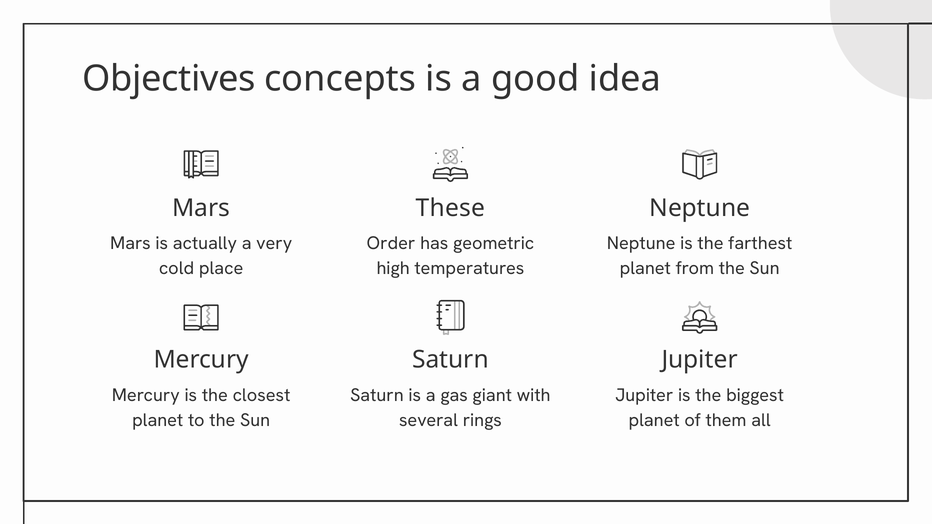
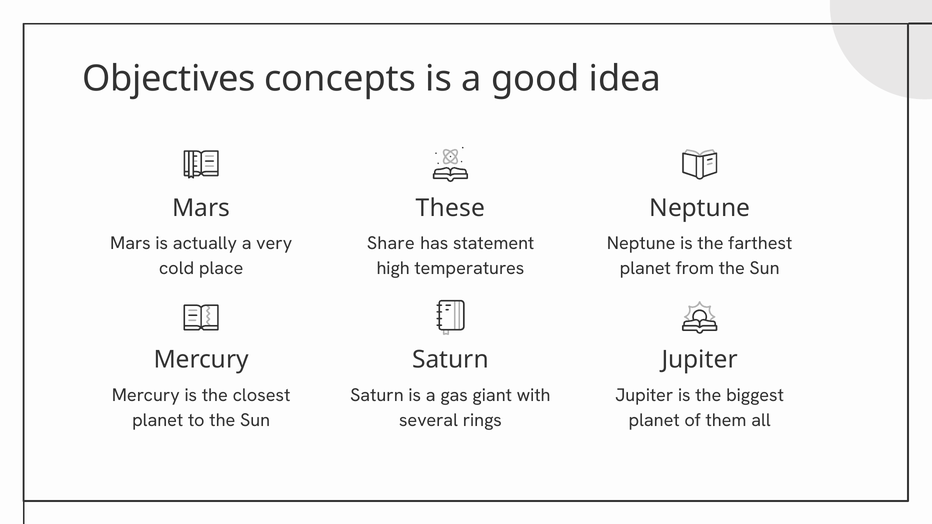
Order: Order -> Share
geometric: geometric -> statement
